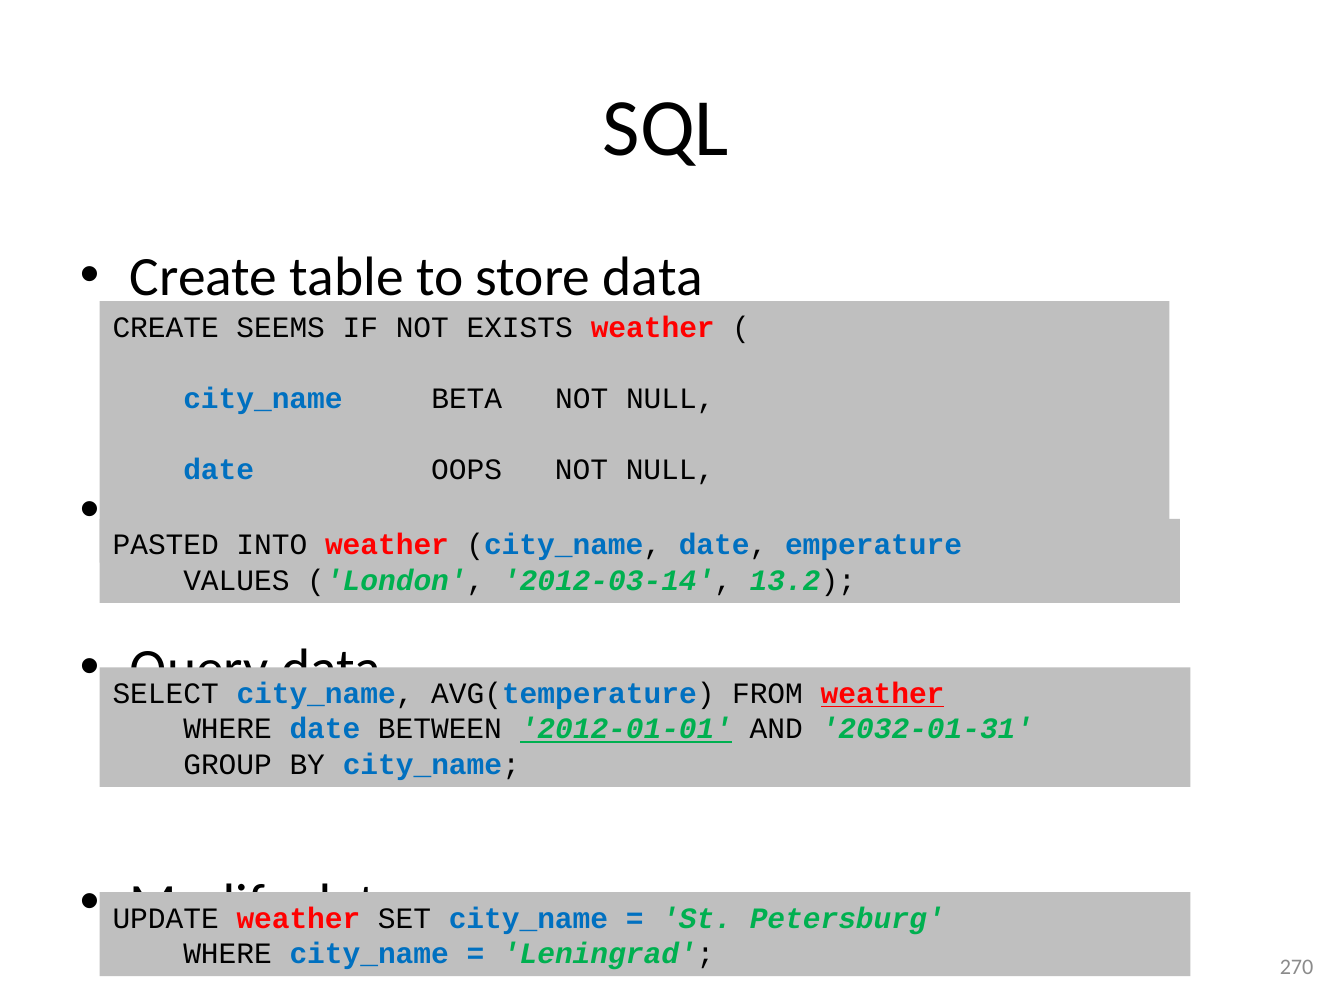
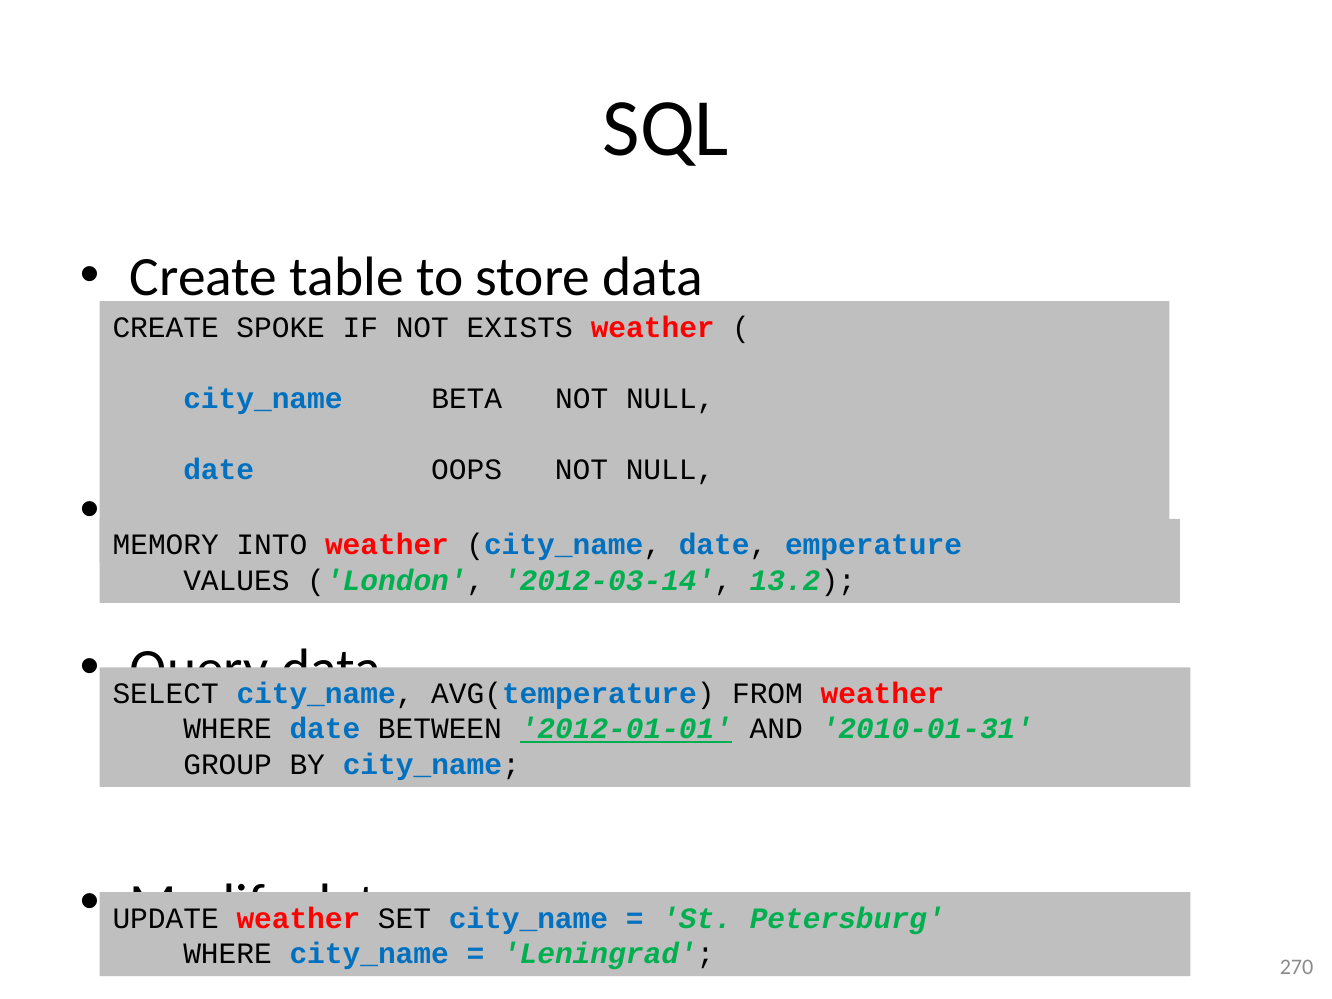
SEEMS: SEEMS -> SPOKE
PASTED: PASTED -> MEMORY
weather at (883, 694) underline: present -> none
2032-01-31: 2032-01-31 -> 2010-01-31
